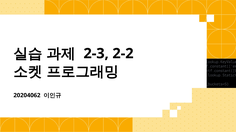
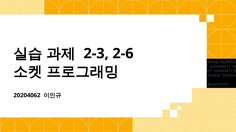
2-2: 2-2 -> 2-6
